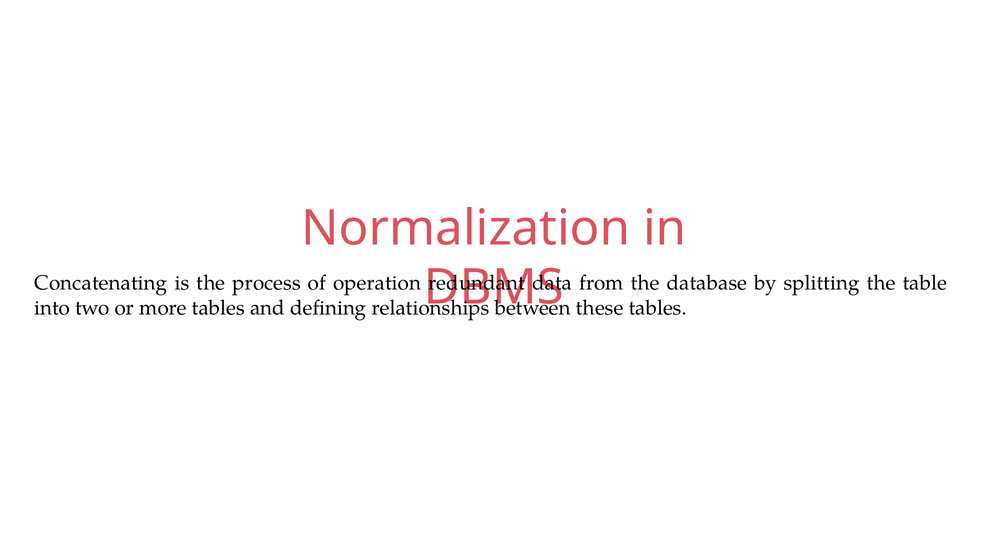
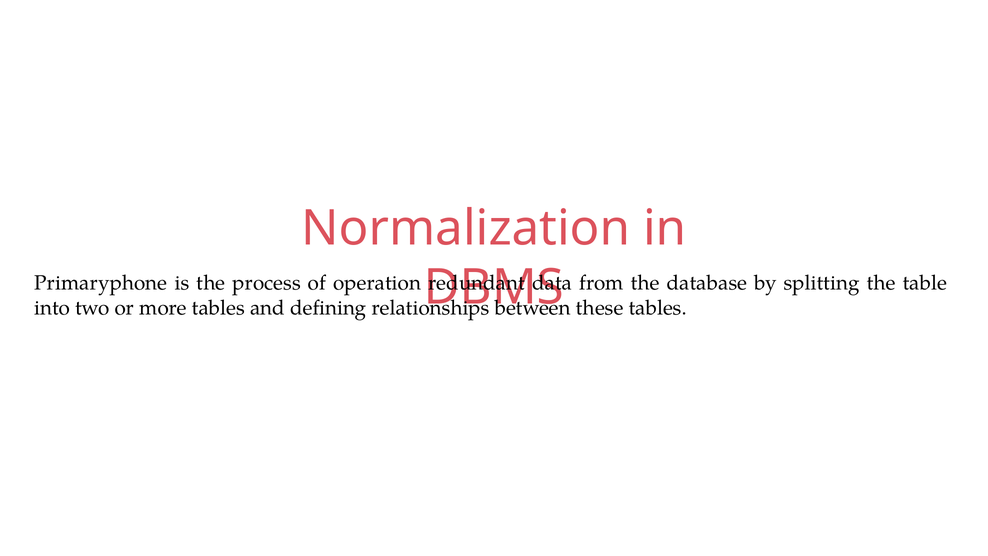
Concatenating: Concatenating -> Primaryphone
